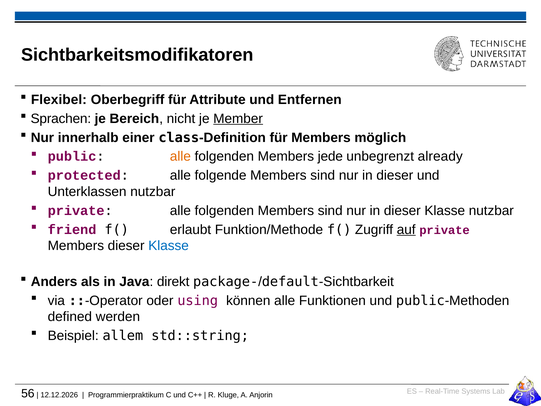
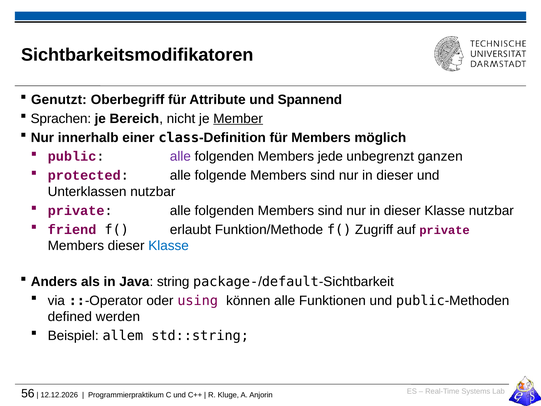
Flexibel: Flexibel -> Genutzt
Entfernen: Entfernen -> Spannend
alle at (180, 156) colour: orange -> purple
already: already -> ganzen
auf underline: present -> none
direkt: direkt -> string
